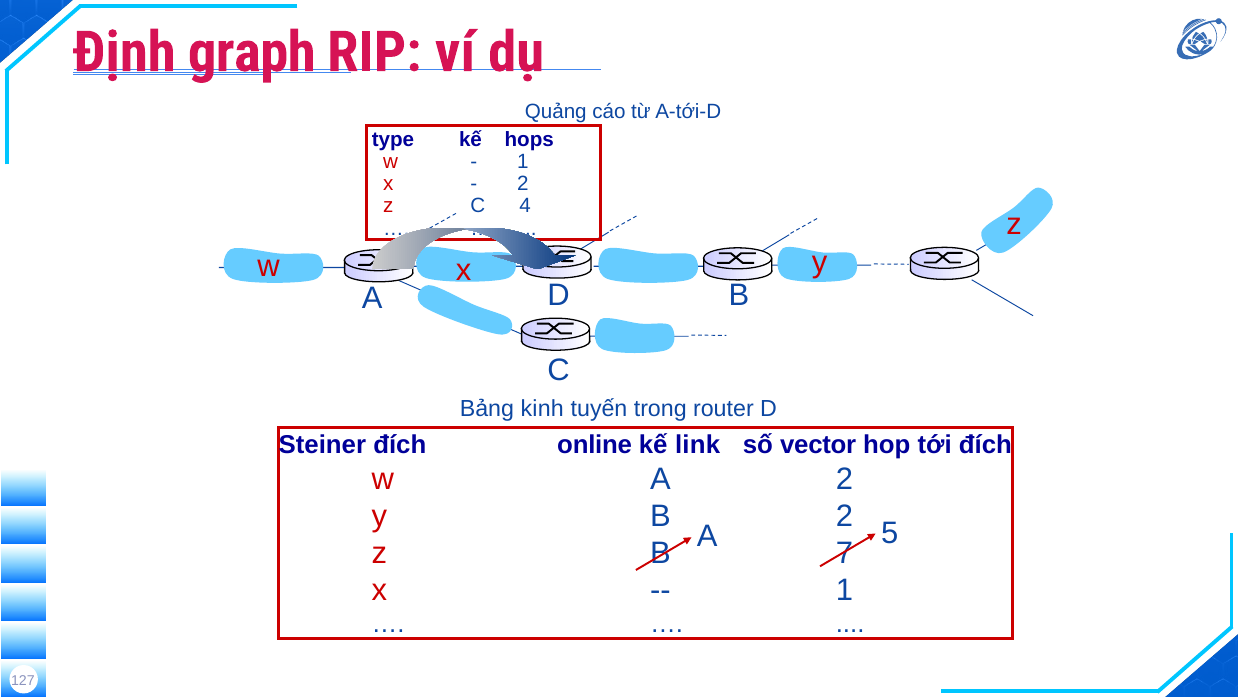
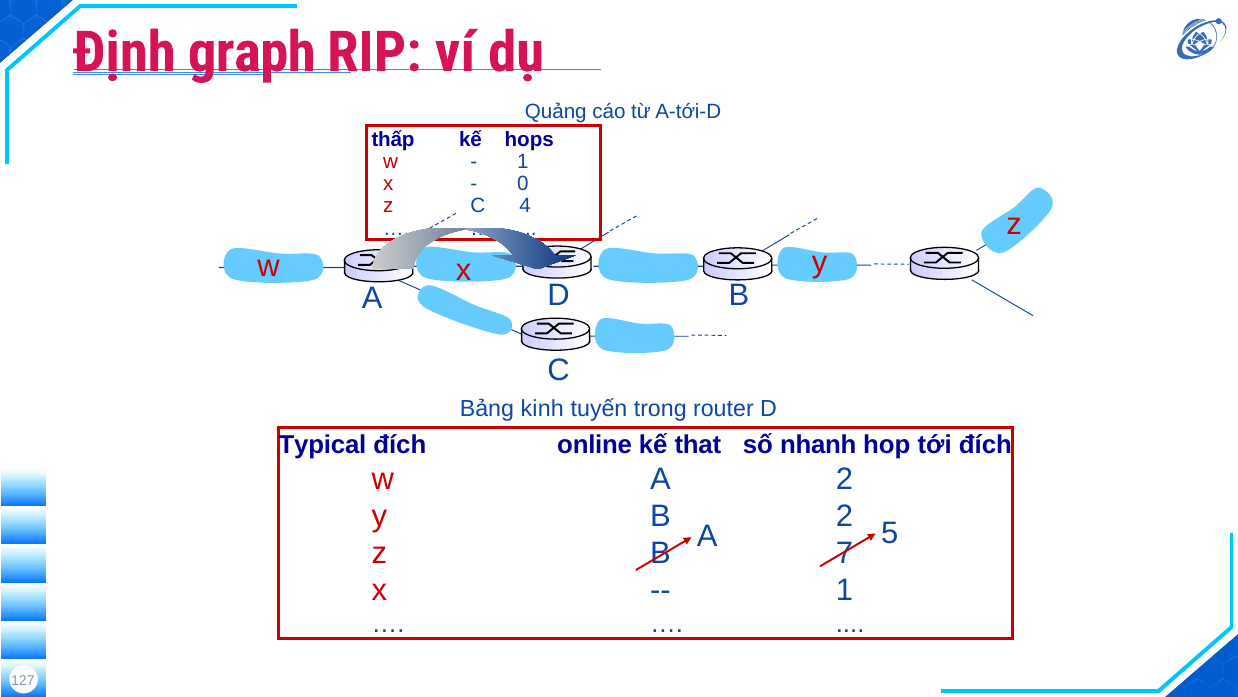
type: type -> thấp
2 at (523, 184): 2 -> 0
Steiner: Steiner -> Typical
link: link -> that
vector: vector -> nhanh
